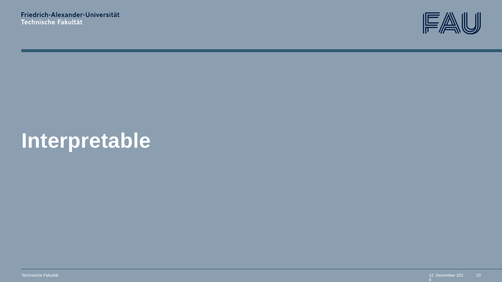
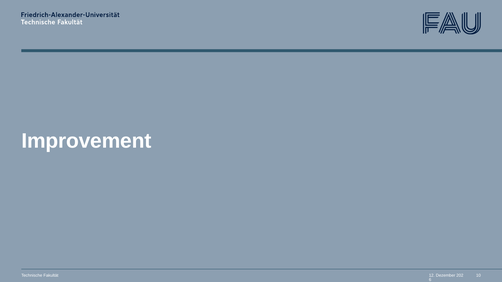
Interpretable: Interpretable -> Improvement
